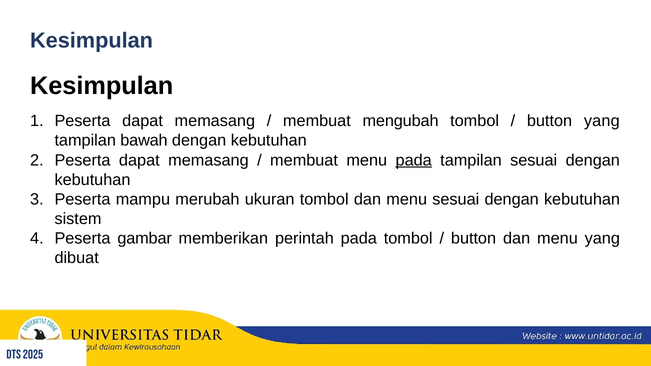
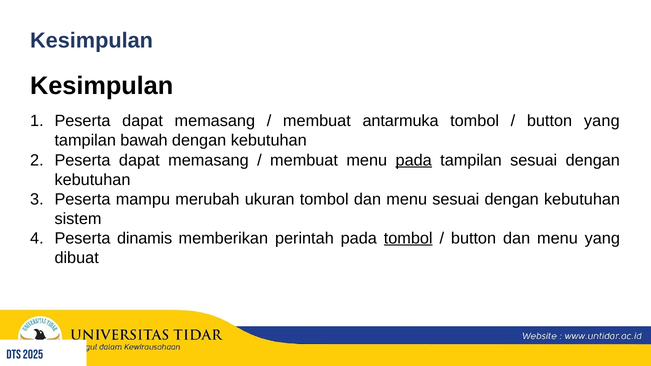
mengubah: mengubah -> antarmuka
gambar: gambar -> dinamis
tombol at (408, 238) underline: none -> present
